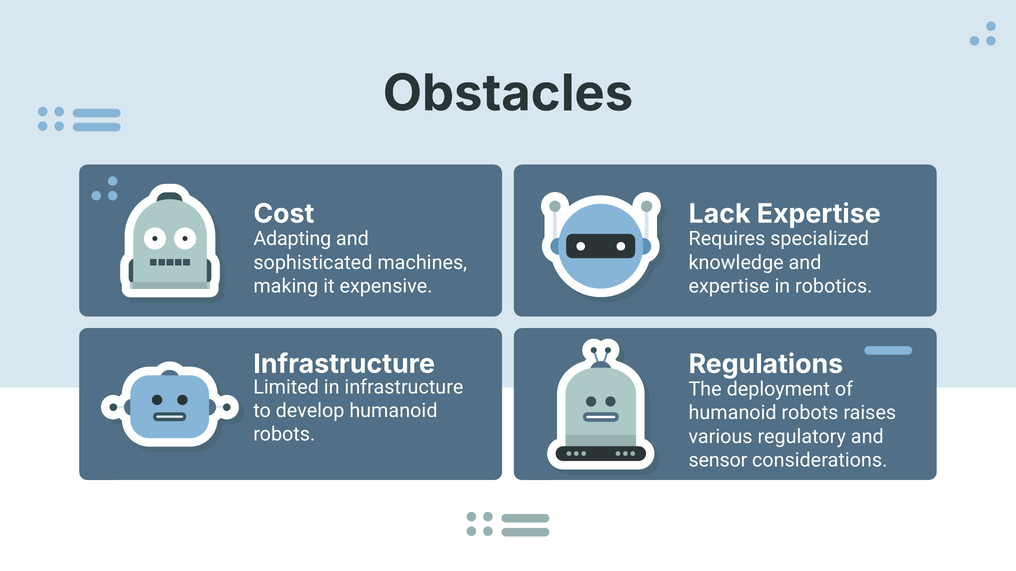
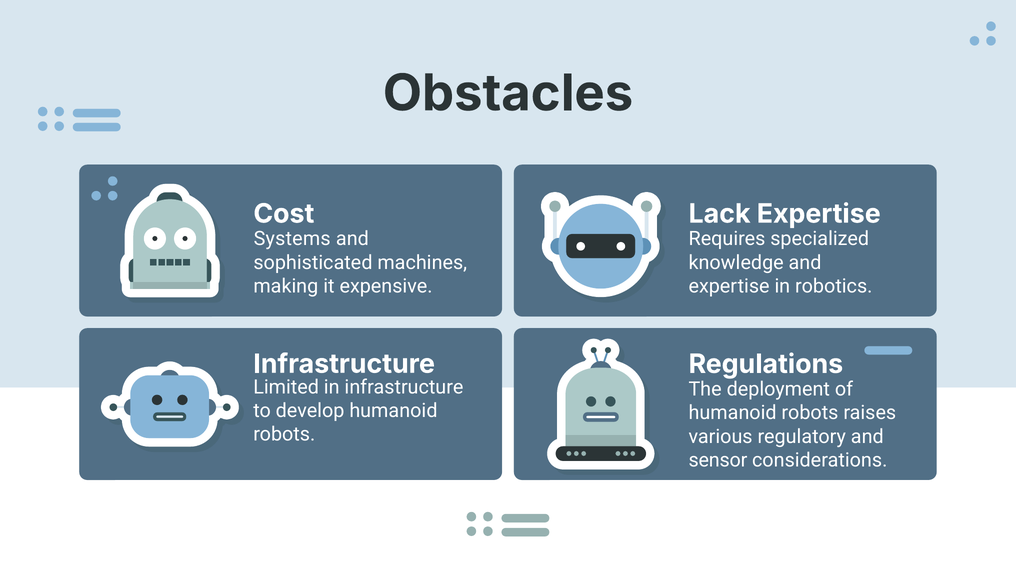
Adapting: Adapting -> Systems
